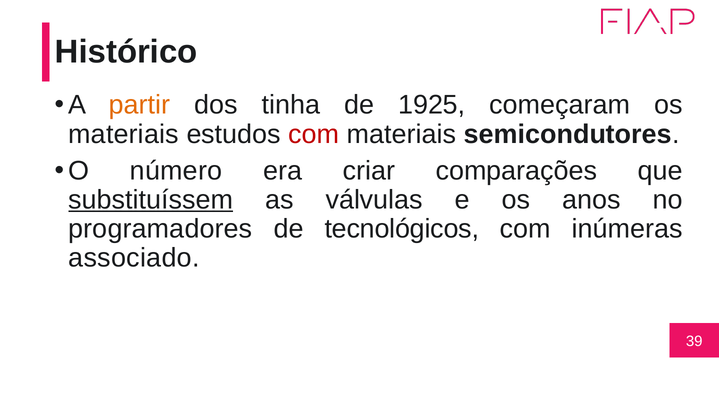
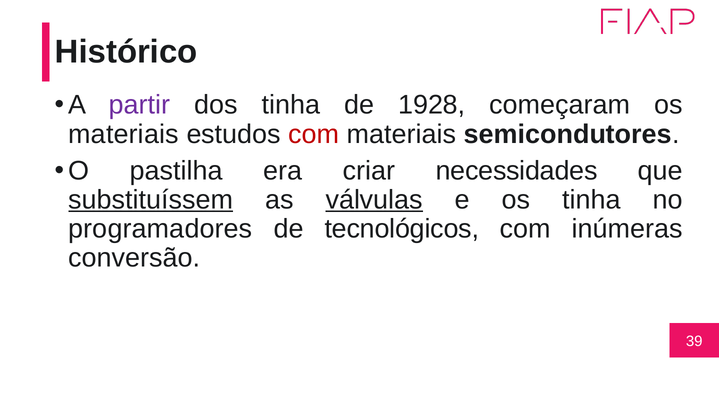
partir colour: orange -> purple
1925: 1925 -> 1928
número: número -> pastilha
comparações: comparações -> necessidades
válvulas underline: none -> present
os anos: anos -> tinha
associado: associado -> conversão
